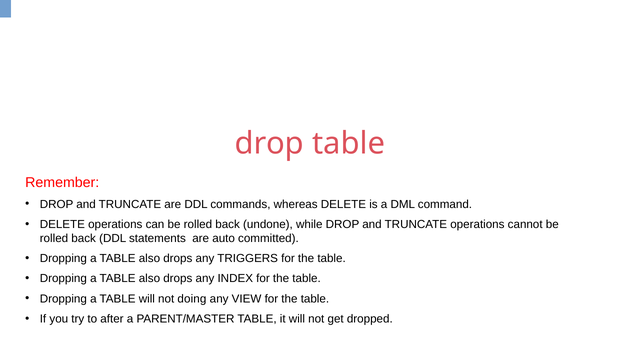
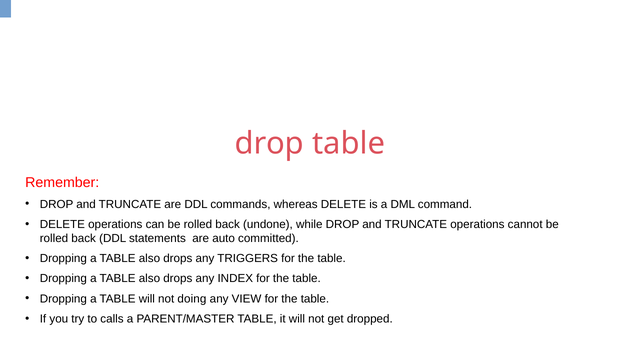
after: after -> calls
